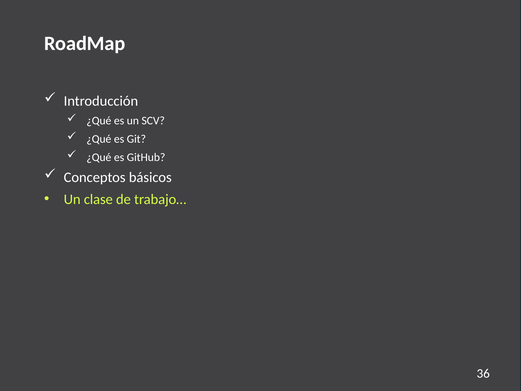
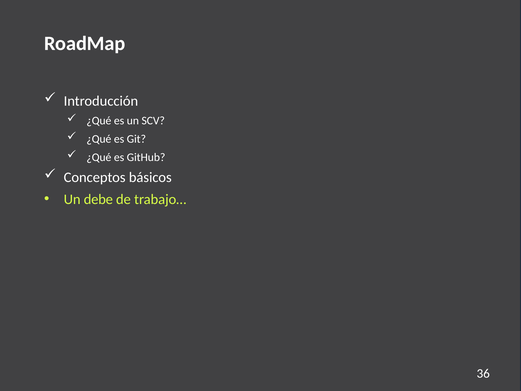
clase: clase -> debe
